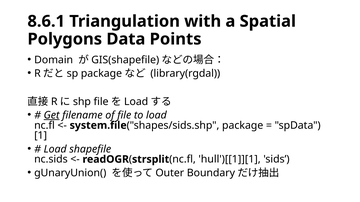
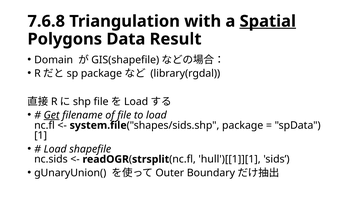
8.6.1: 8.6.1 -> 7.6.8
Spatial underline: none -> present
Points: Points -> Result
